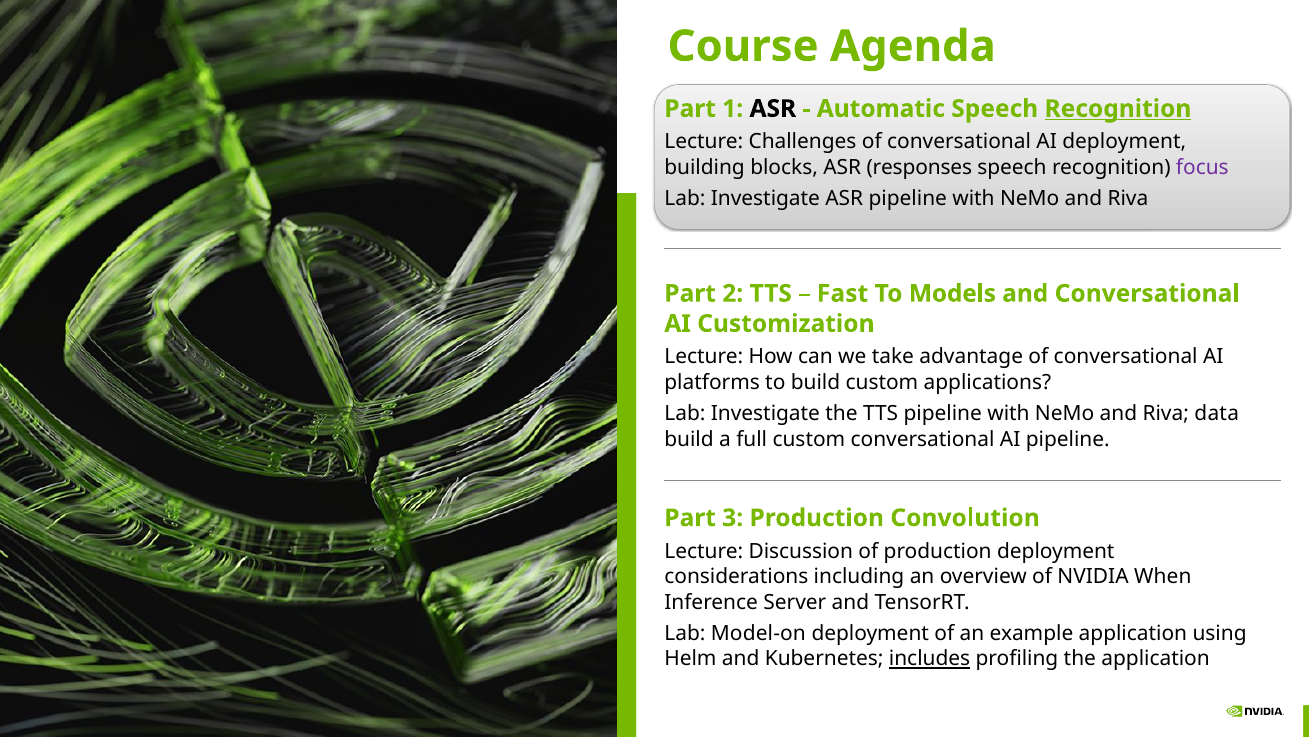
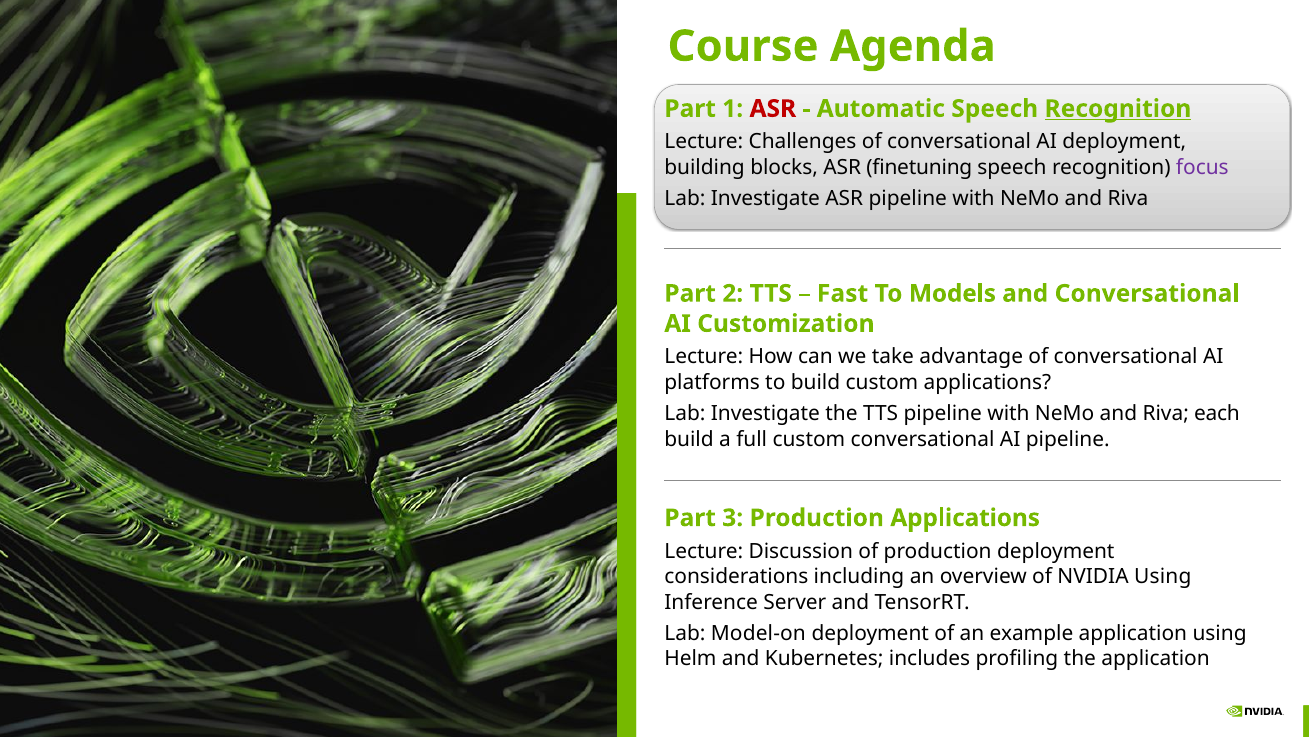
ASR at (773, 109) colour: black -> red
responses: responses -> finetuning
data: data -> each
Production Convolution: Convolution -> Applications
NVIDIA When: When -> Using
includes underline: present -> none
